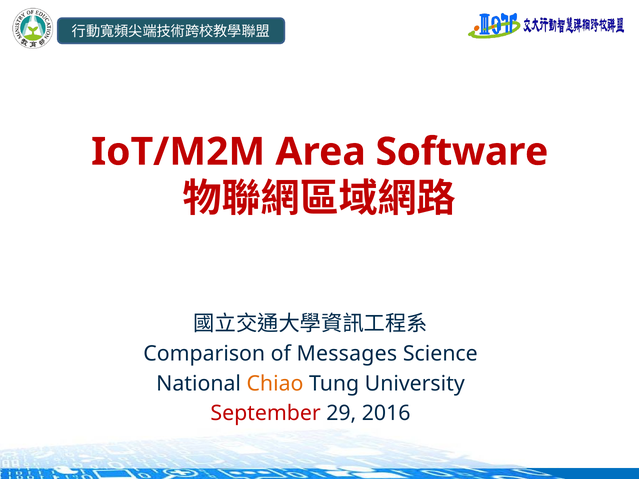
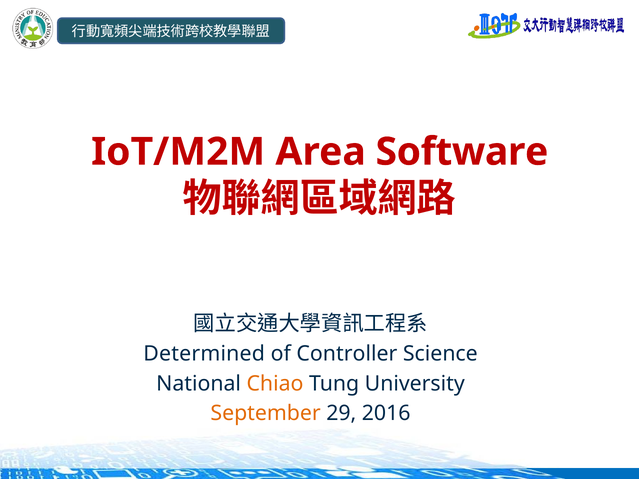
Comparison: Comparison -> Determined
Messages: Messages -> Controller
September colour: red -> orange
